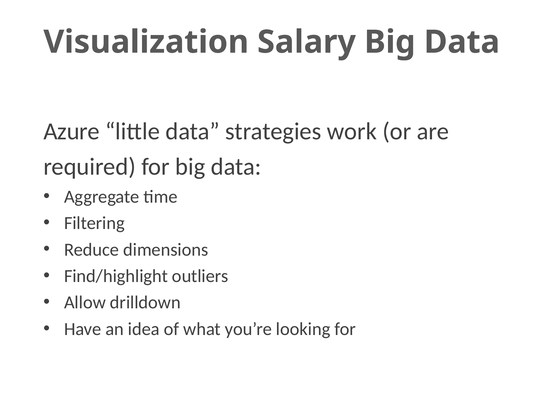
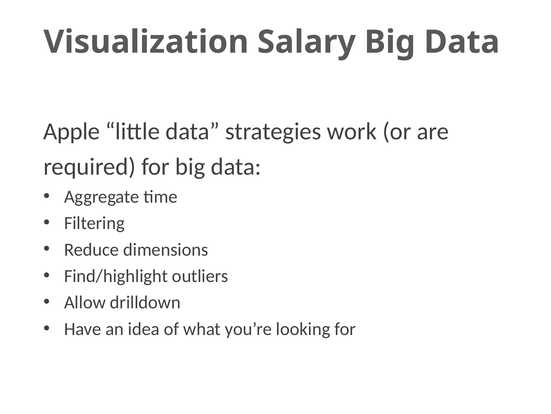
Azure: Azure -> Apple
